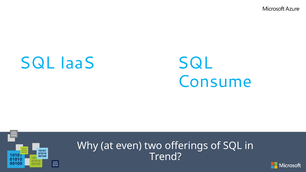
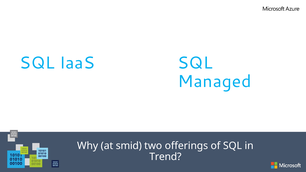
Consume: Consume -> Managed
even: even -> smid
